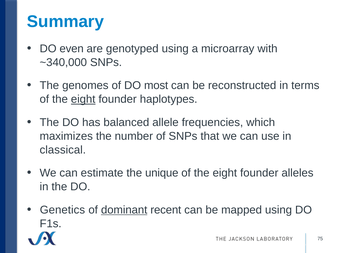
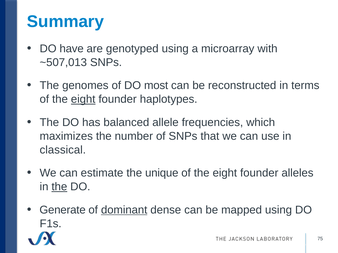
even: even -> have
~340,000: ~340,000 -> ~507,013
the at (59, 187) underline: none -> present
Genetics: Genetics -> Generate
recent: recent -> dense
